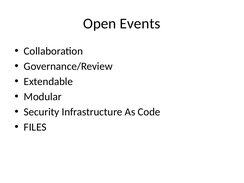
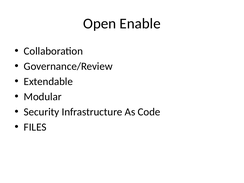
Events: Events -> Enable
